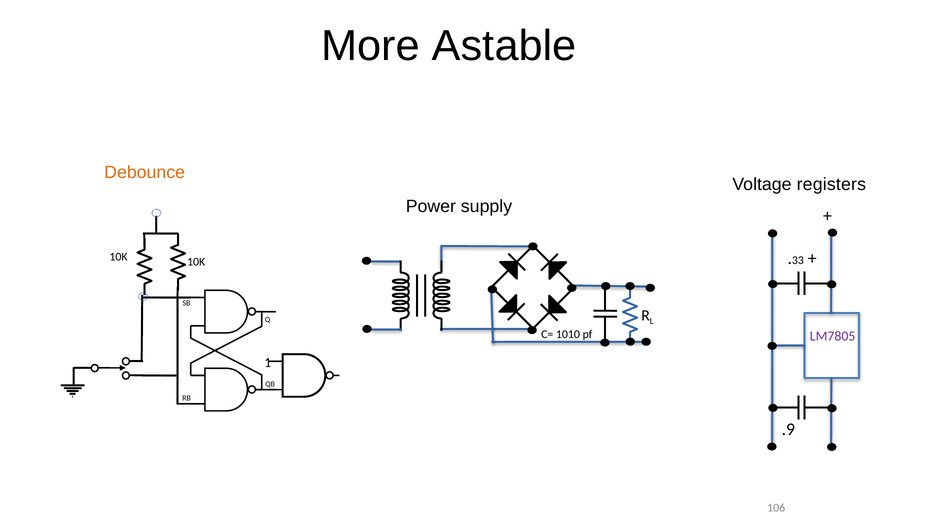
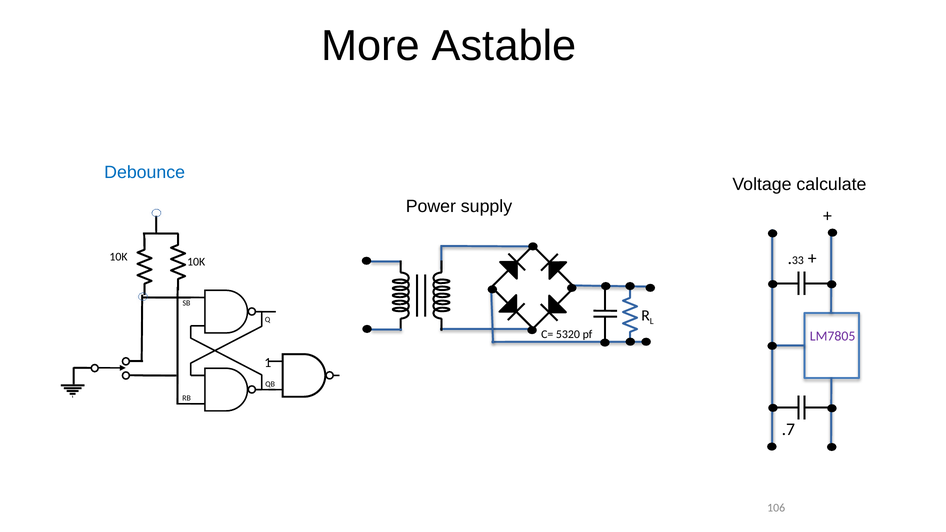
Debounce colour: orange -> blue
registers: registers -> calculate
1010: 1010 -> 5320
.9: .9 -> .7
